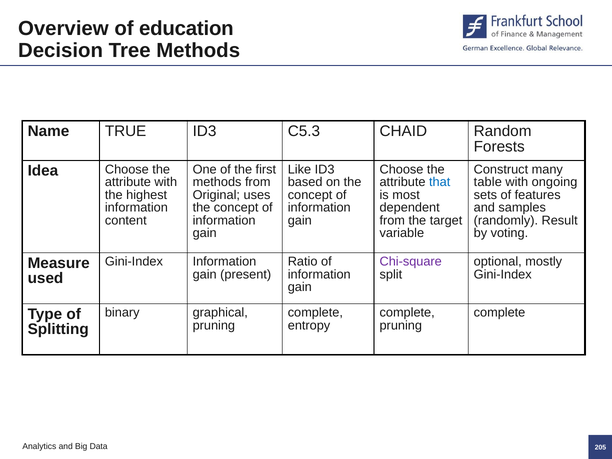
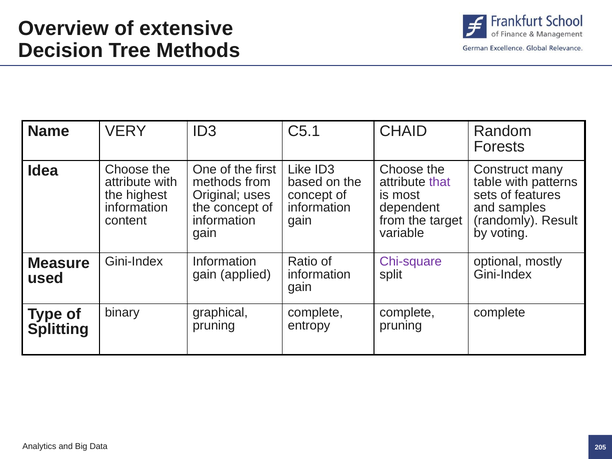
education: education -> extensive
TRUE: TRUE -> VERY
C5.3: C5.3 -> C5.1
that colour: blue -> purple
ongoing: ongoing -> patterns
present: present -> applied
